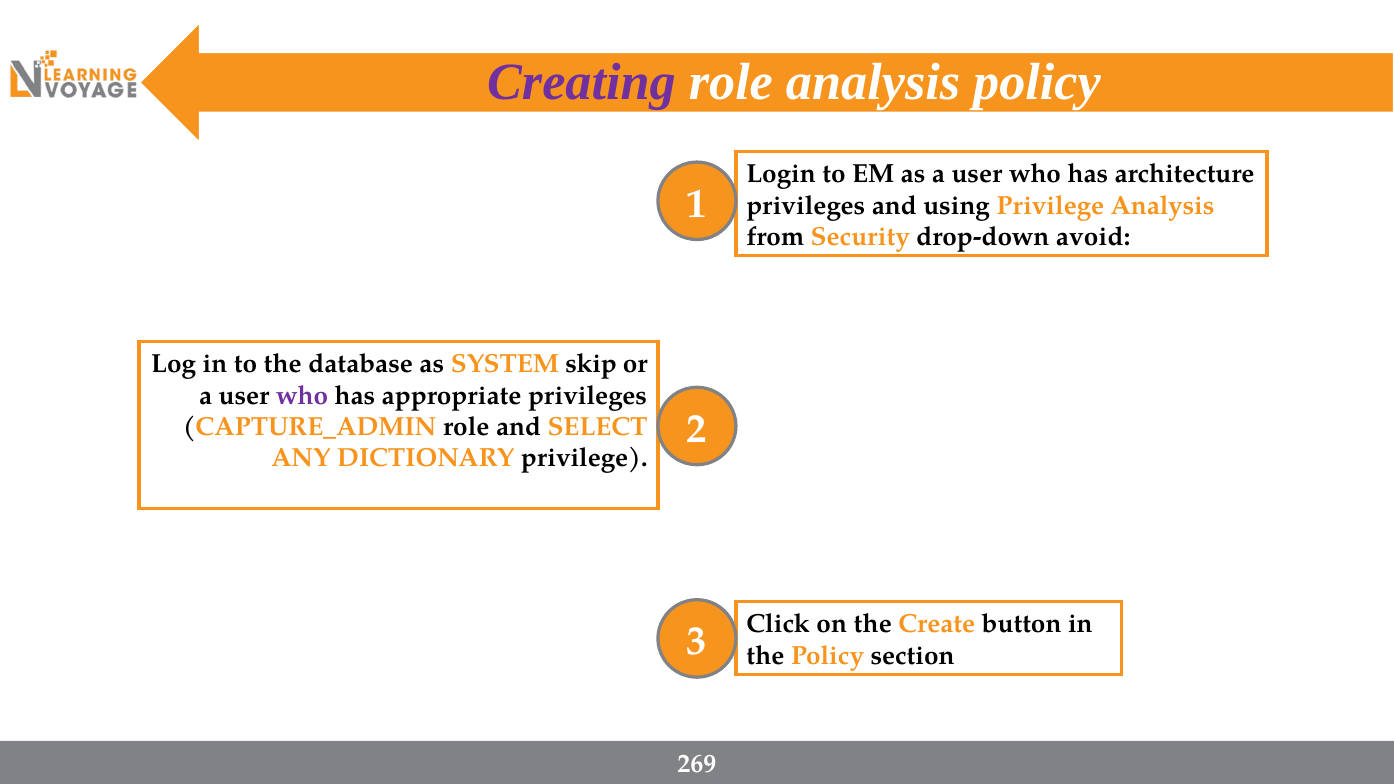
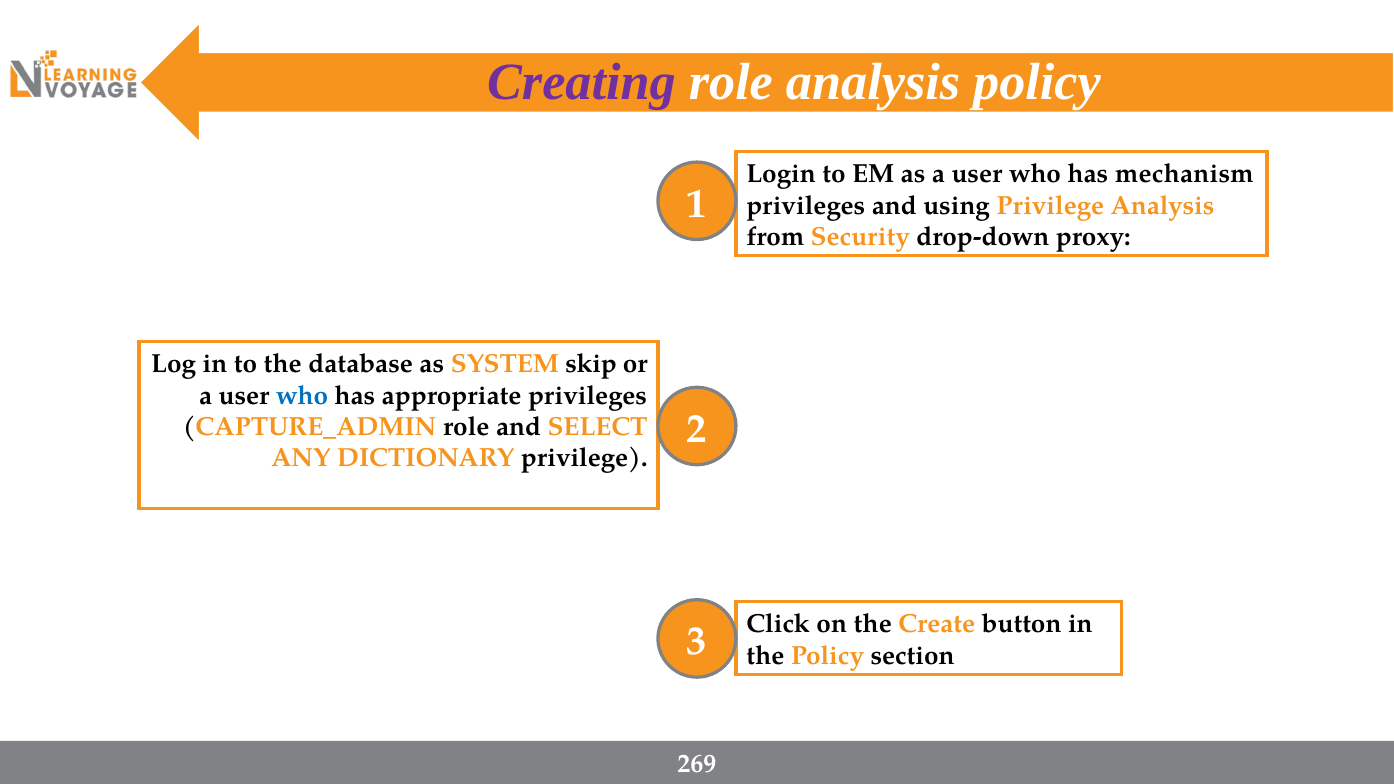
architecture: architecture -> mechanism
avoid: avoid -> proxy
who at (302, 396) colour: purple -> blue
